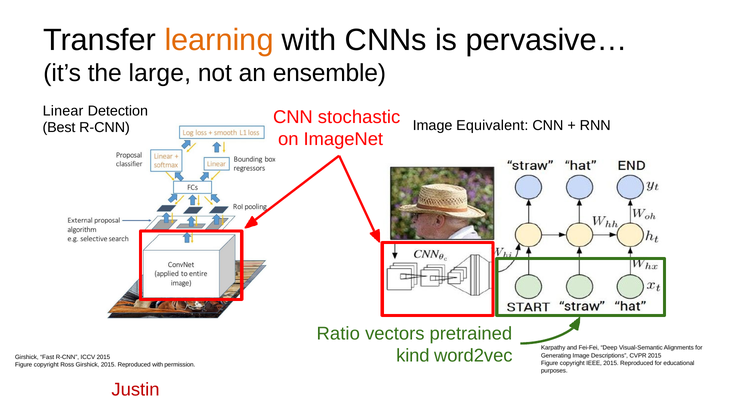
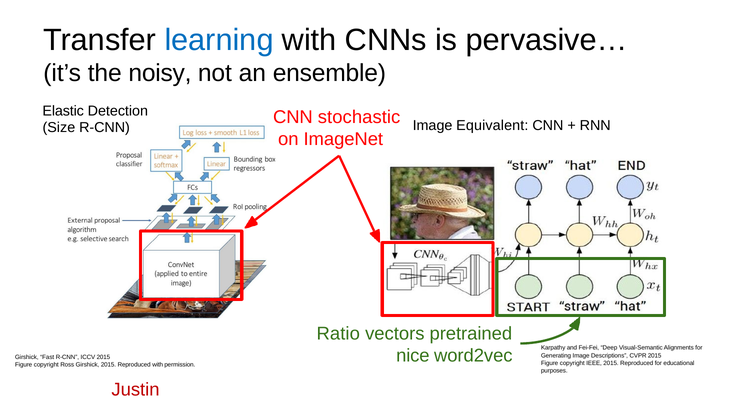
learning colour: orange -> blue
large: large -> noisy
Linear: Linear -> Elastic
Best: Best -> Size
kind: kind -> nice
